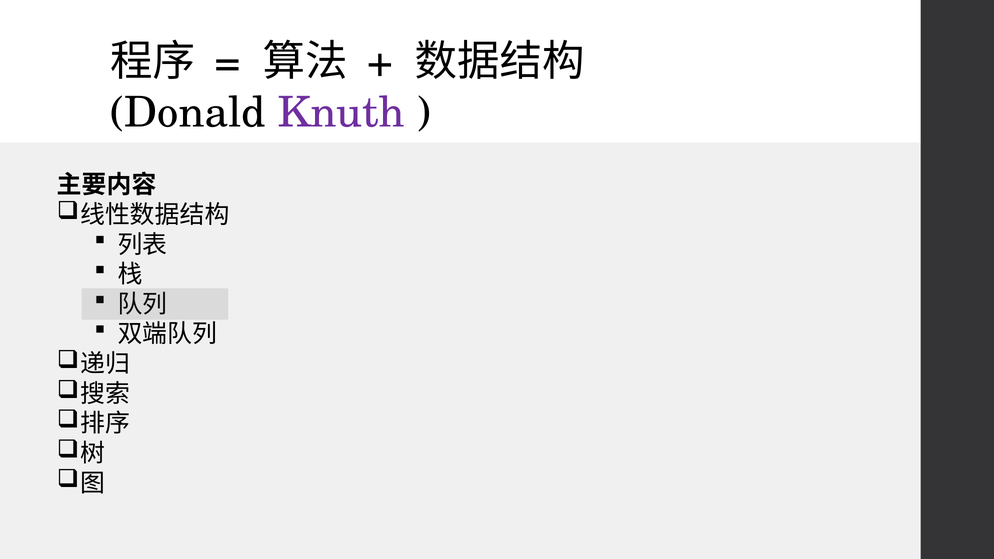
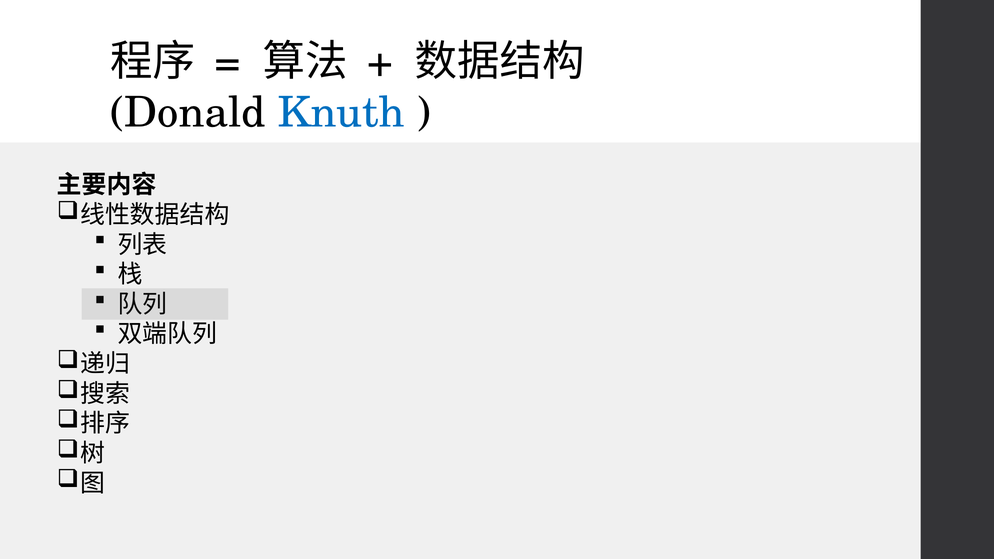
Knuth colour: purple -> blue
